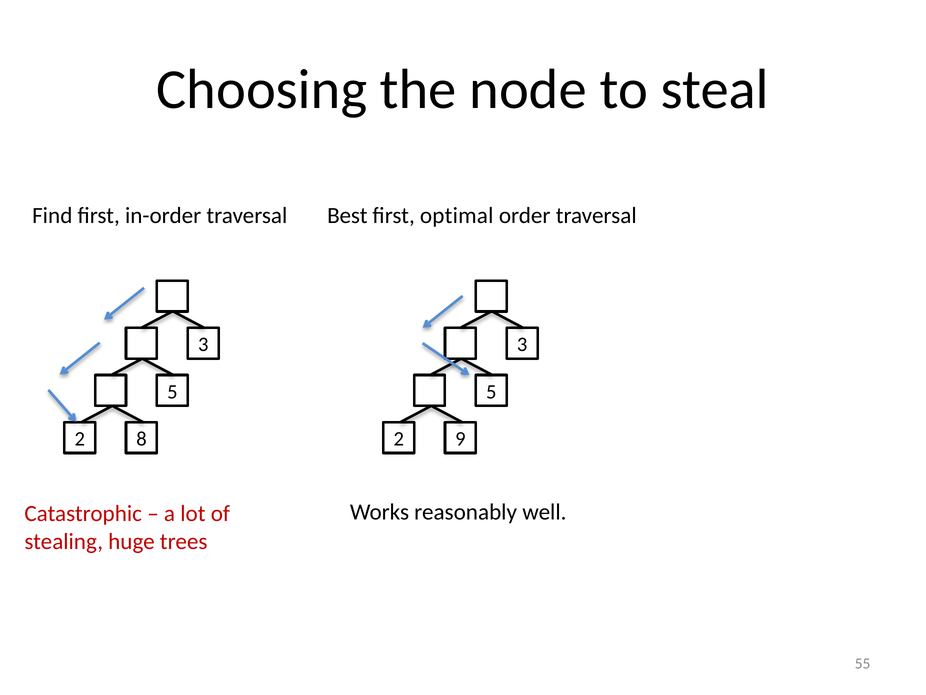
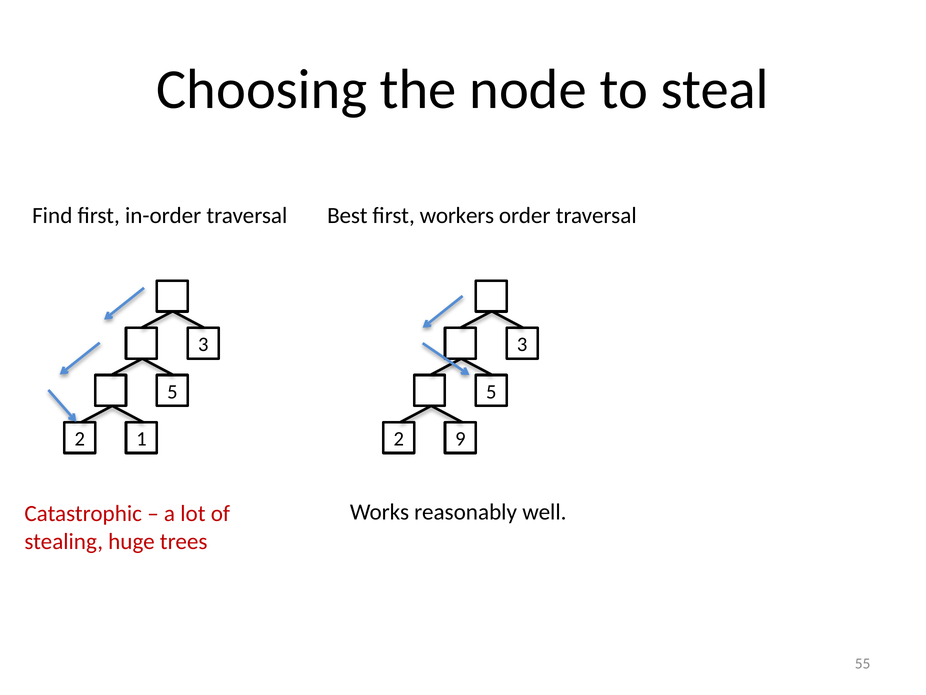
optimal: optimal -> workers
8: 8 -> 1
